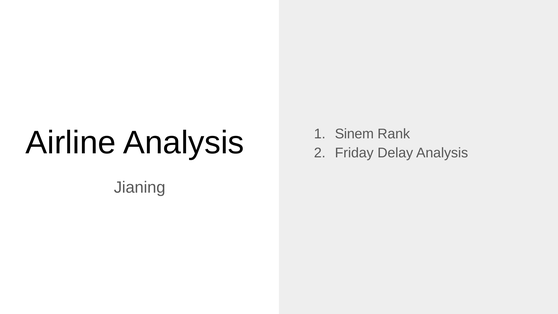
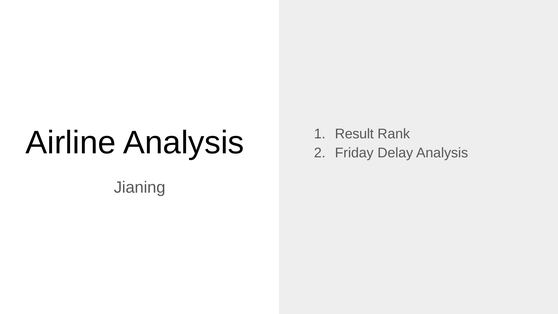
Sinem: Sinem -> Result
